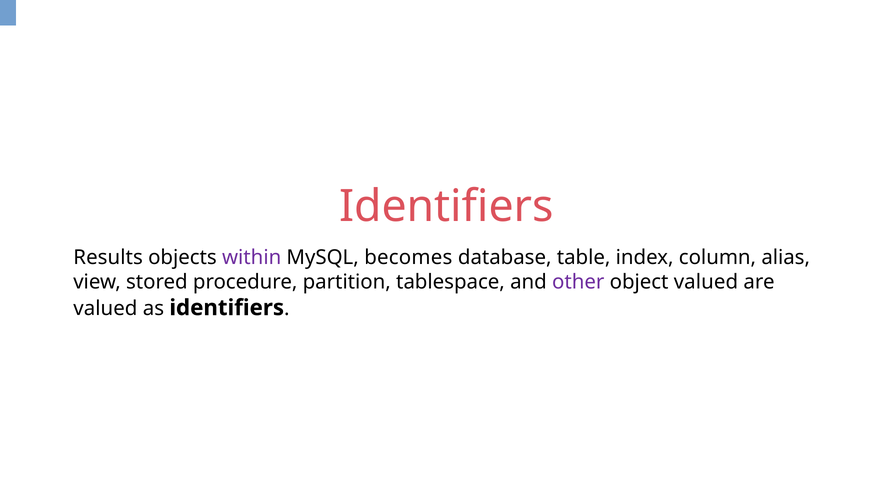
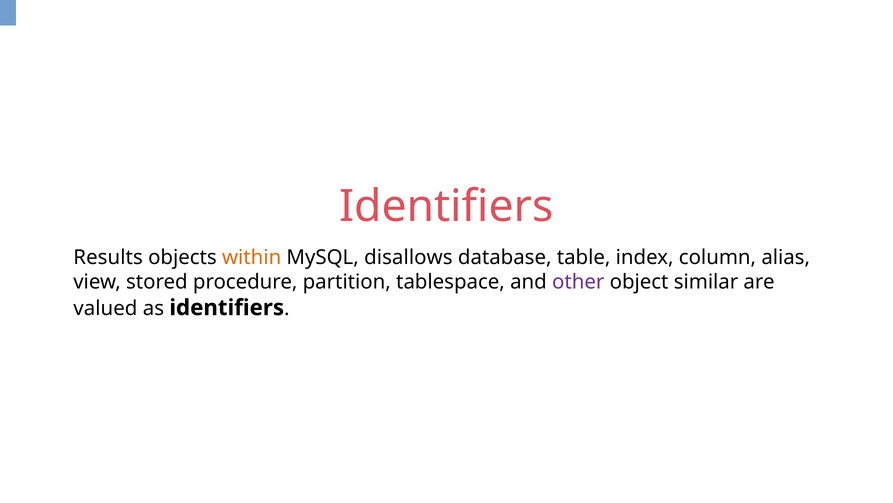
within colour: purple -> orange
becomes: becomes -> disallows
object valued: valued -> similar
